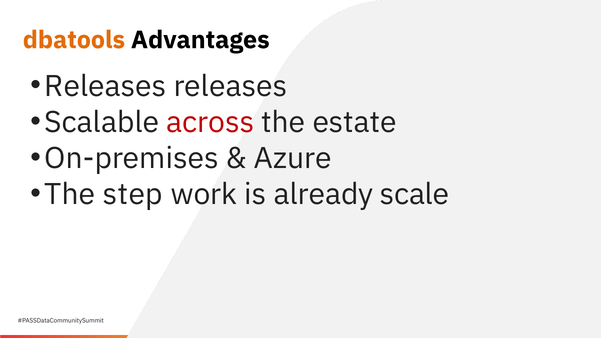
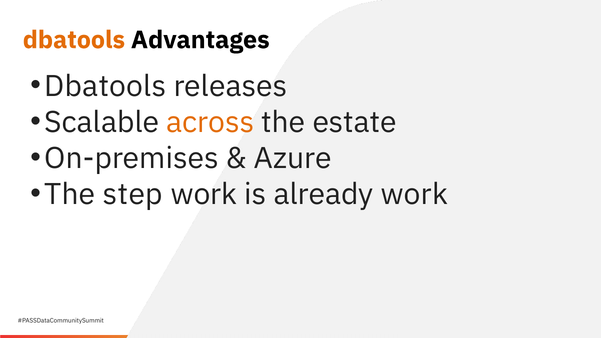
Releases at (105, 86): Releases -> Dbatools
across colour: red -> orange
already scale: scale -> work
